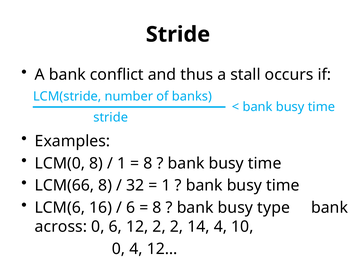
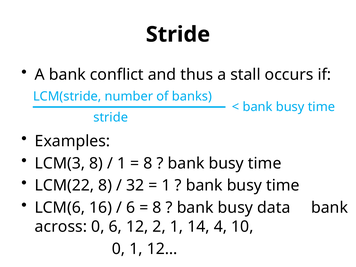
LCM(0: LCM(0 -> LCM(3
LCM(66: LCM(66 -> LCM(22
type: type -> data
2 2: 2 -> 1
0 4: 4 -> 1
